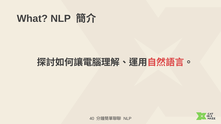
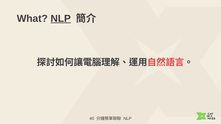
NLP at (61, 19) underline: none -> present
